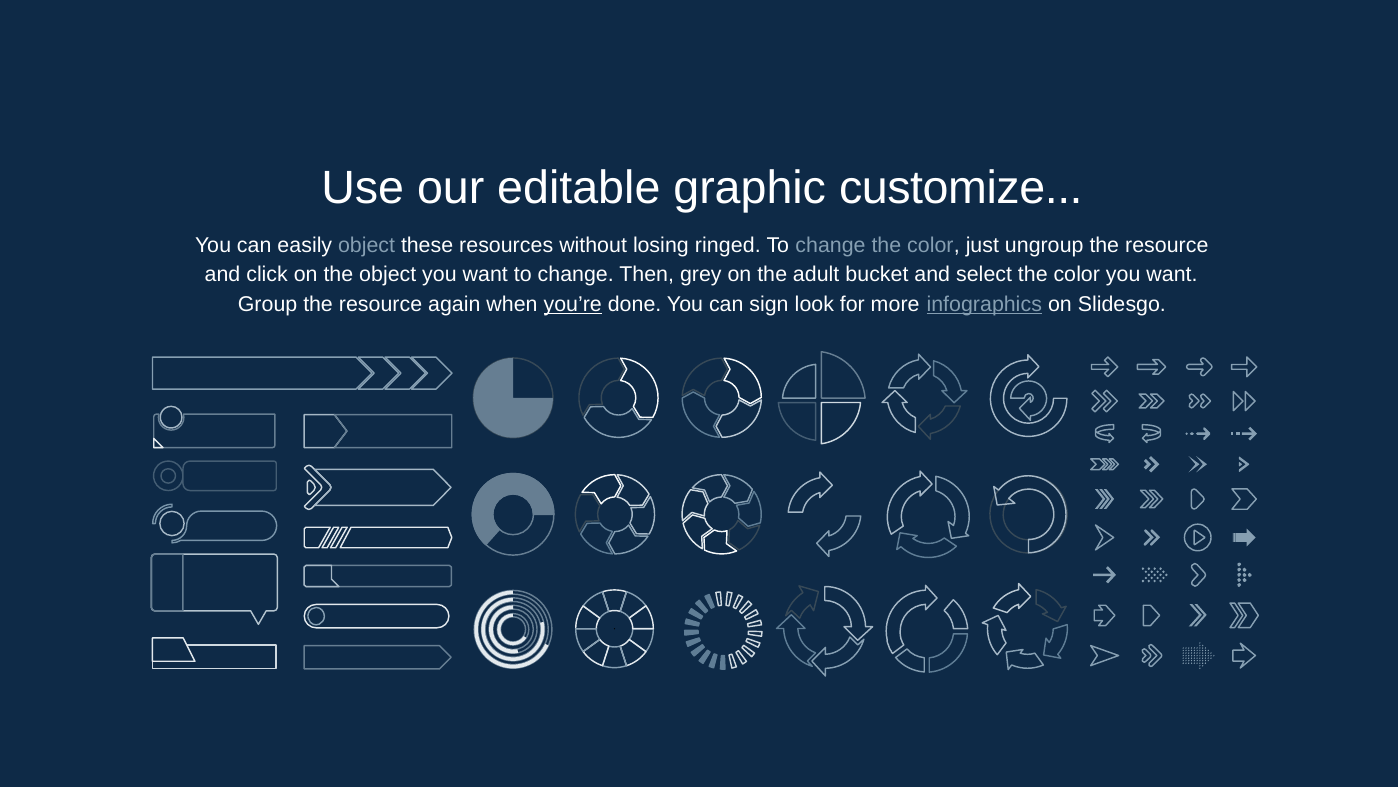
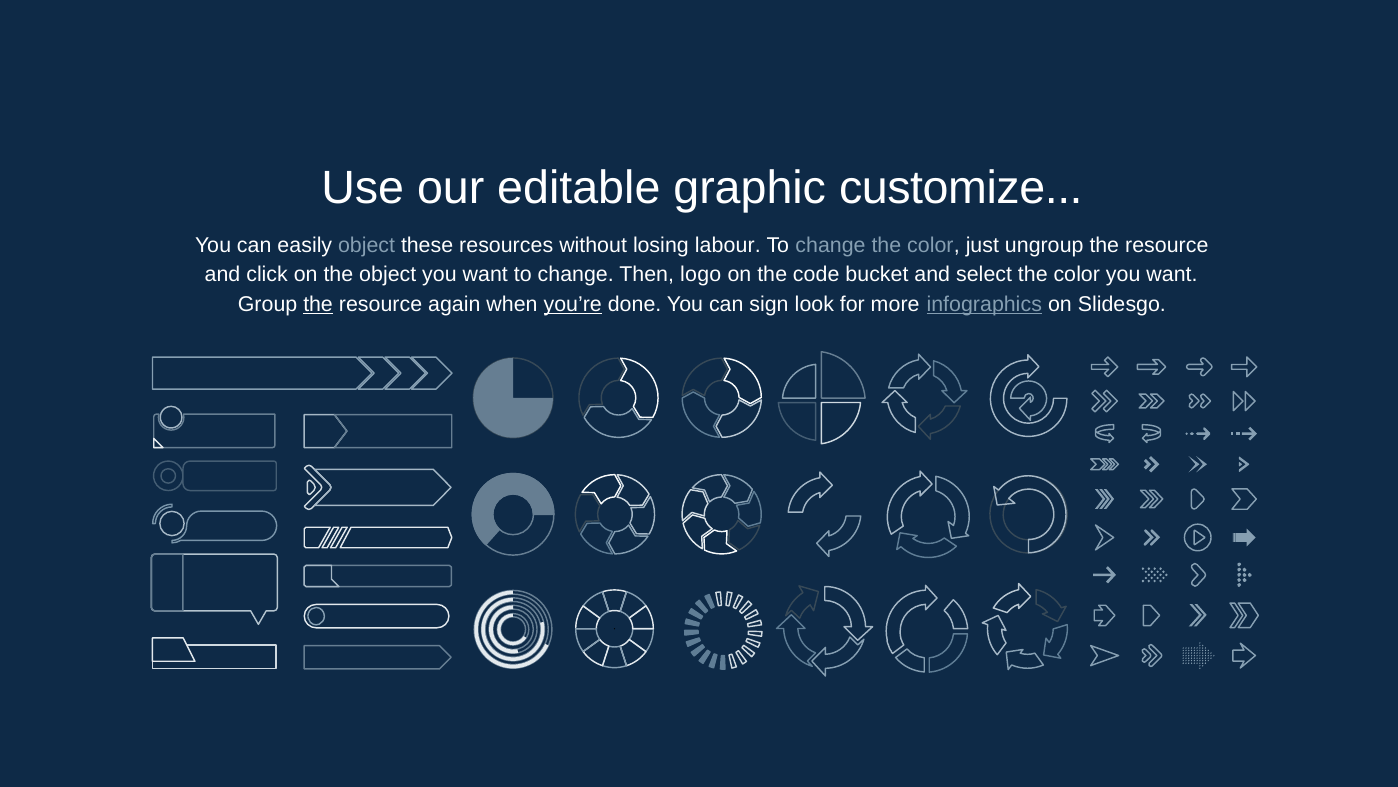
ringed: ringed -> labour
grey: grey -> logo
adult: adult -> code
the at (318, 304) underline: none -> present
